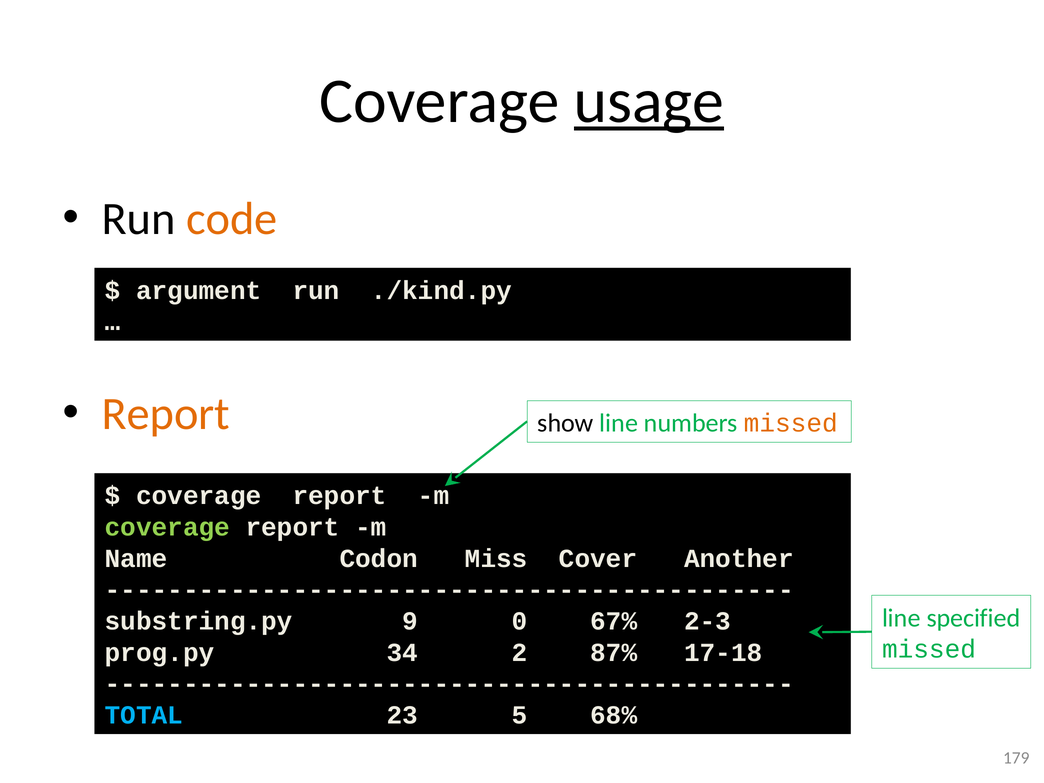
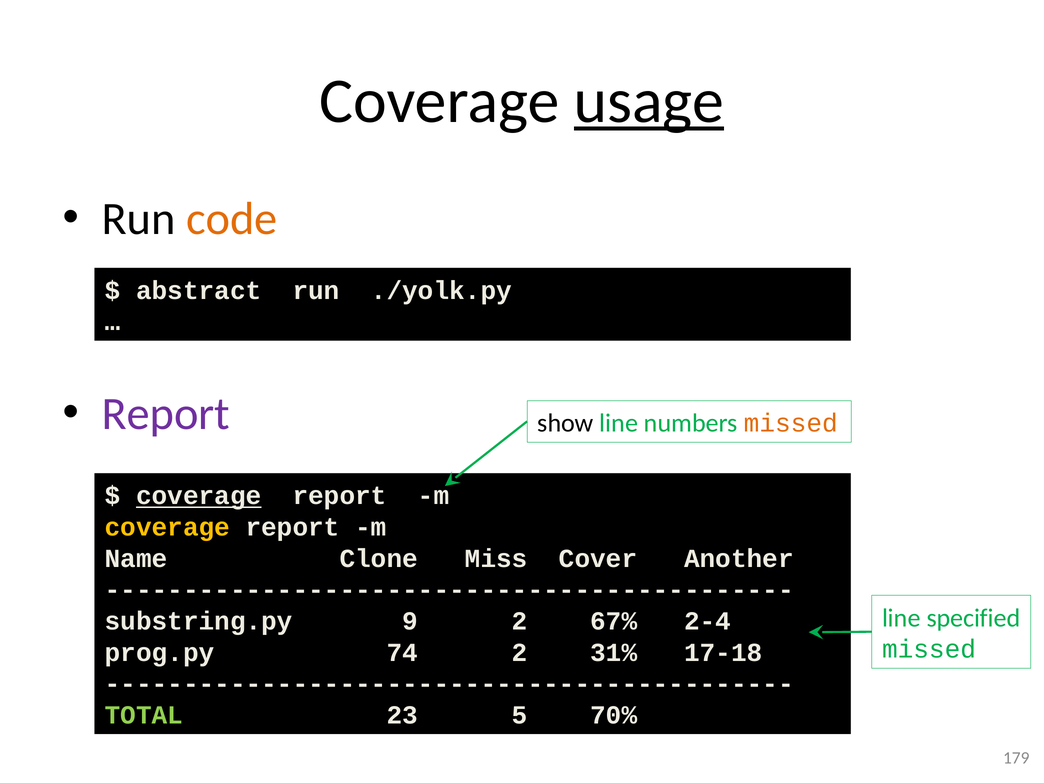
argument: argument -> abstract
./kind.py: ./kind.py -> ./yolk.py
Report at (166, 414) colour: orange -> purple
coverage at (199, 496) underline: none -> present
coverage at (167, 527) colour: light green -> yellow
Codon: Codon -> Clone
9 0: 0 -> 2
2-3: 2-3 -> 2-4
34: 34 -> 74
87%: 87% -> 31%
TOTAL colour: light blue -> light green
68%: 68% -> 70%
